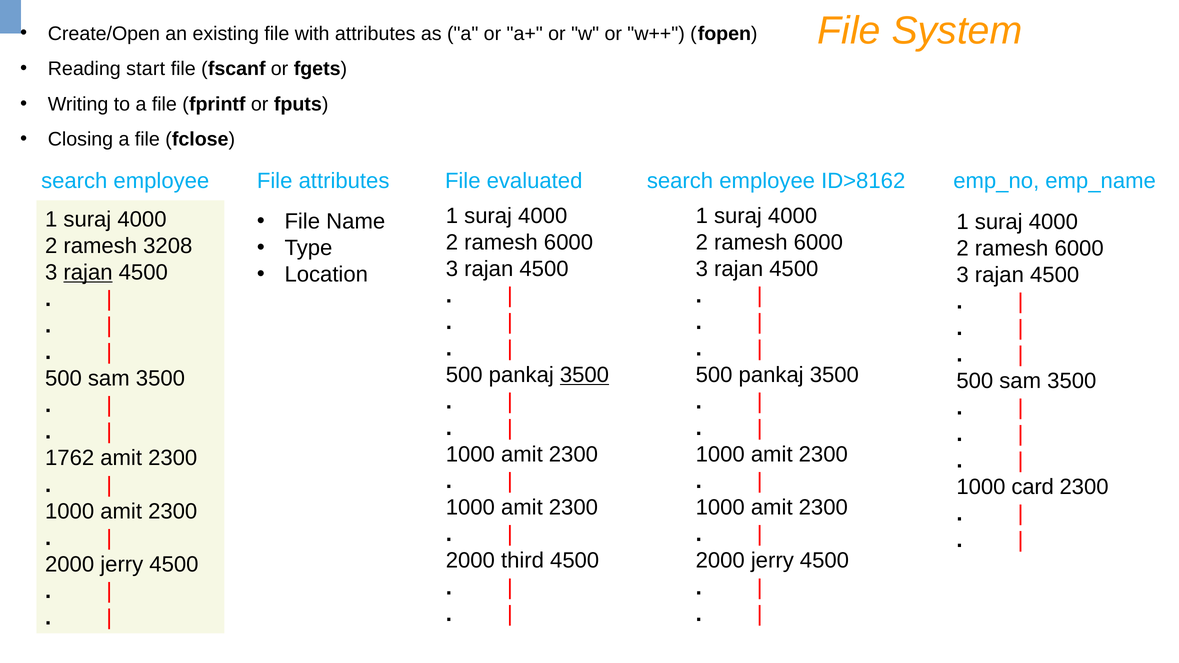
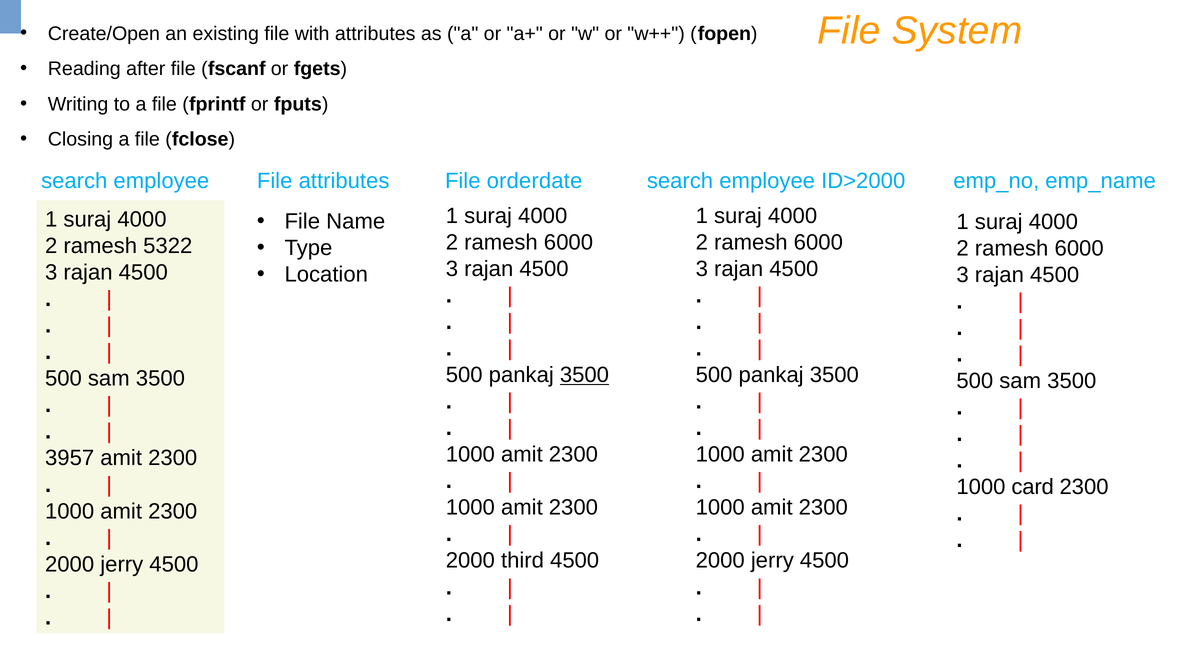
start: start -> after
evaluated: evaluated -> orderdate
ID>8162: ID>8162 -> ID>2000
3208: 3208 -> 5322
rajan at (88, 273) underline: present -> none
1762: 1762 -> 3957
